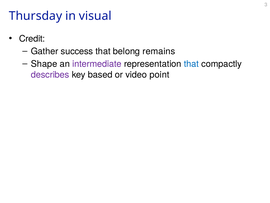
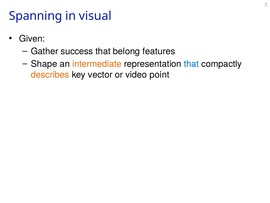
Thursday: Thursday -> Spanning
Credit: Credit -> Given
remains: remains -> features
intermediate colour: purple -> orange
describes colour: purple -> orange
based: based -> vector
